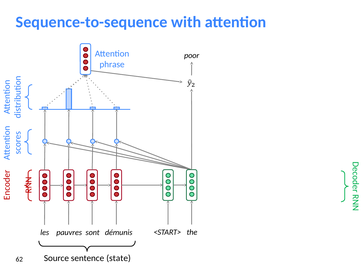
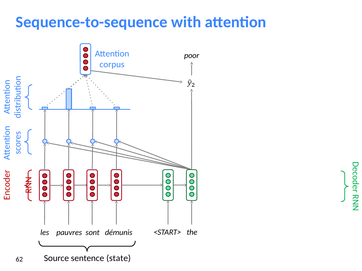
phrase: phrase -> corpus
